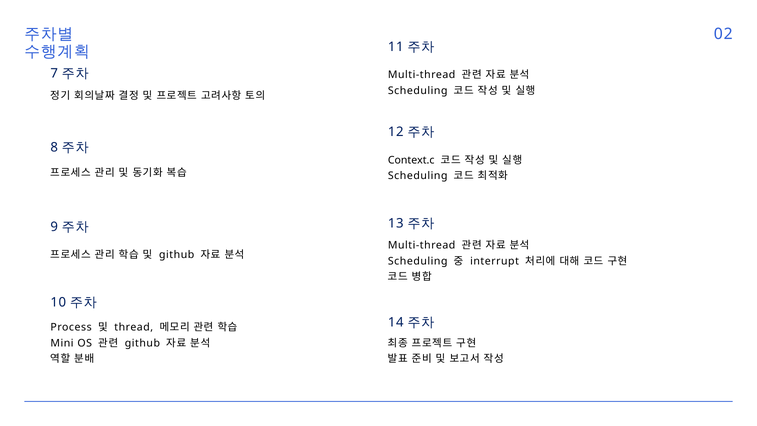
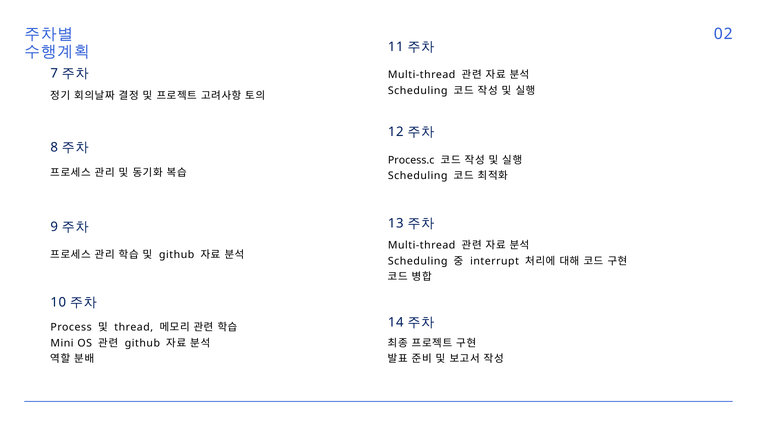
Context.c: Context.c -> Process.c
